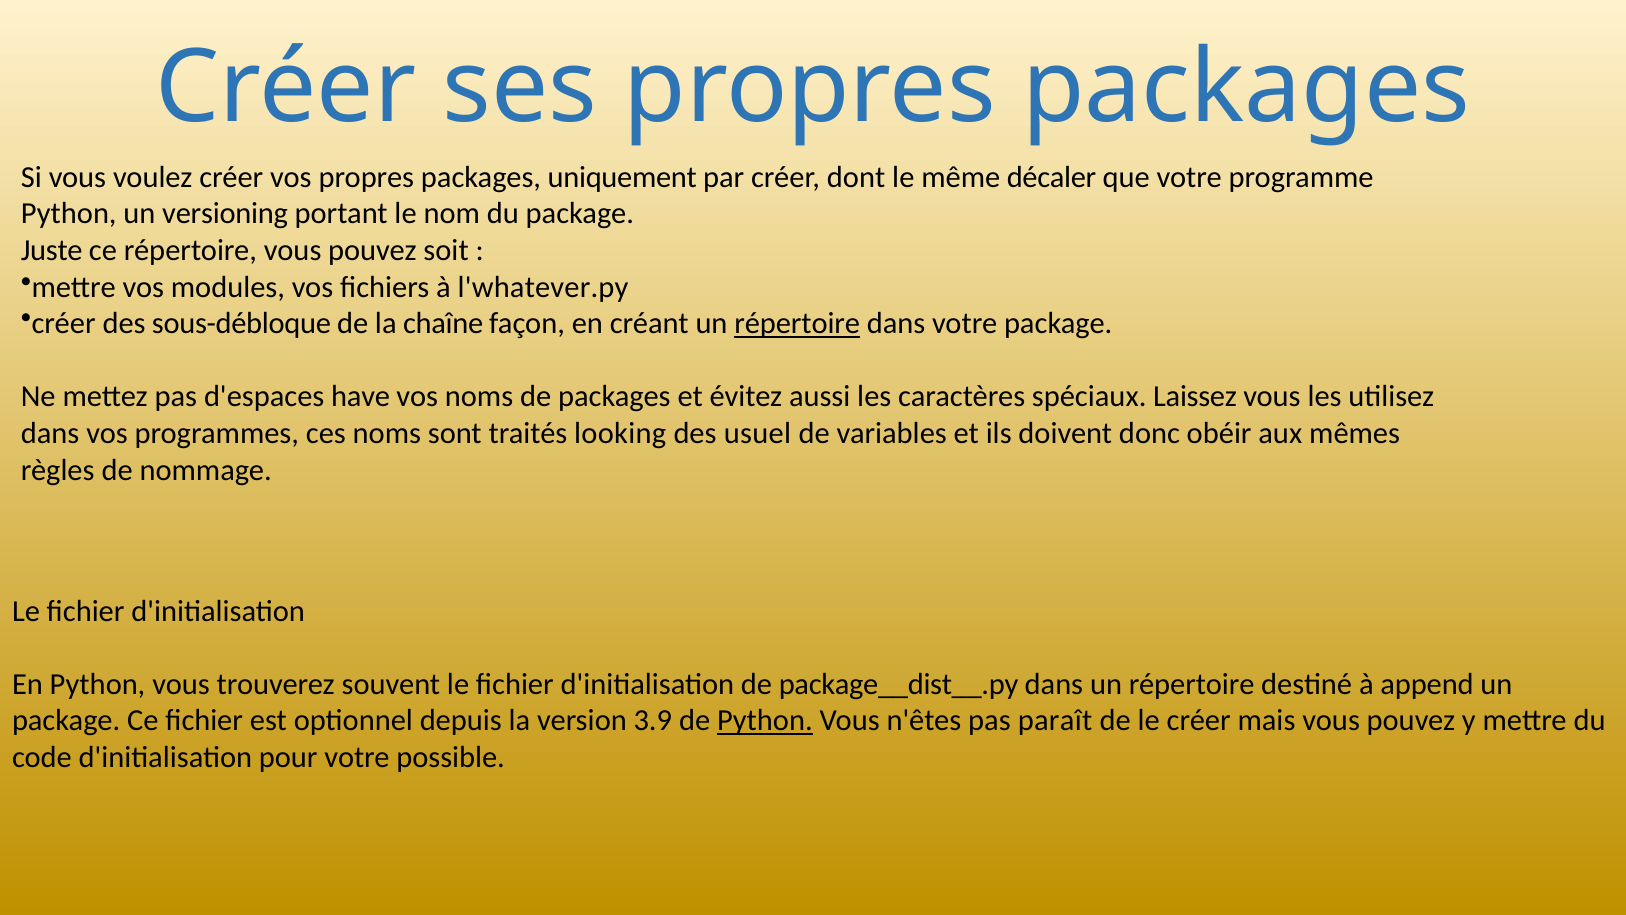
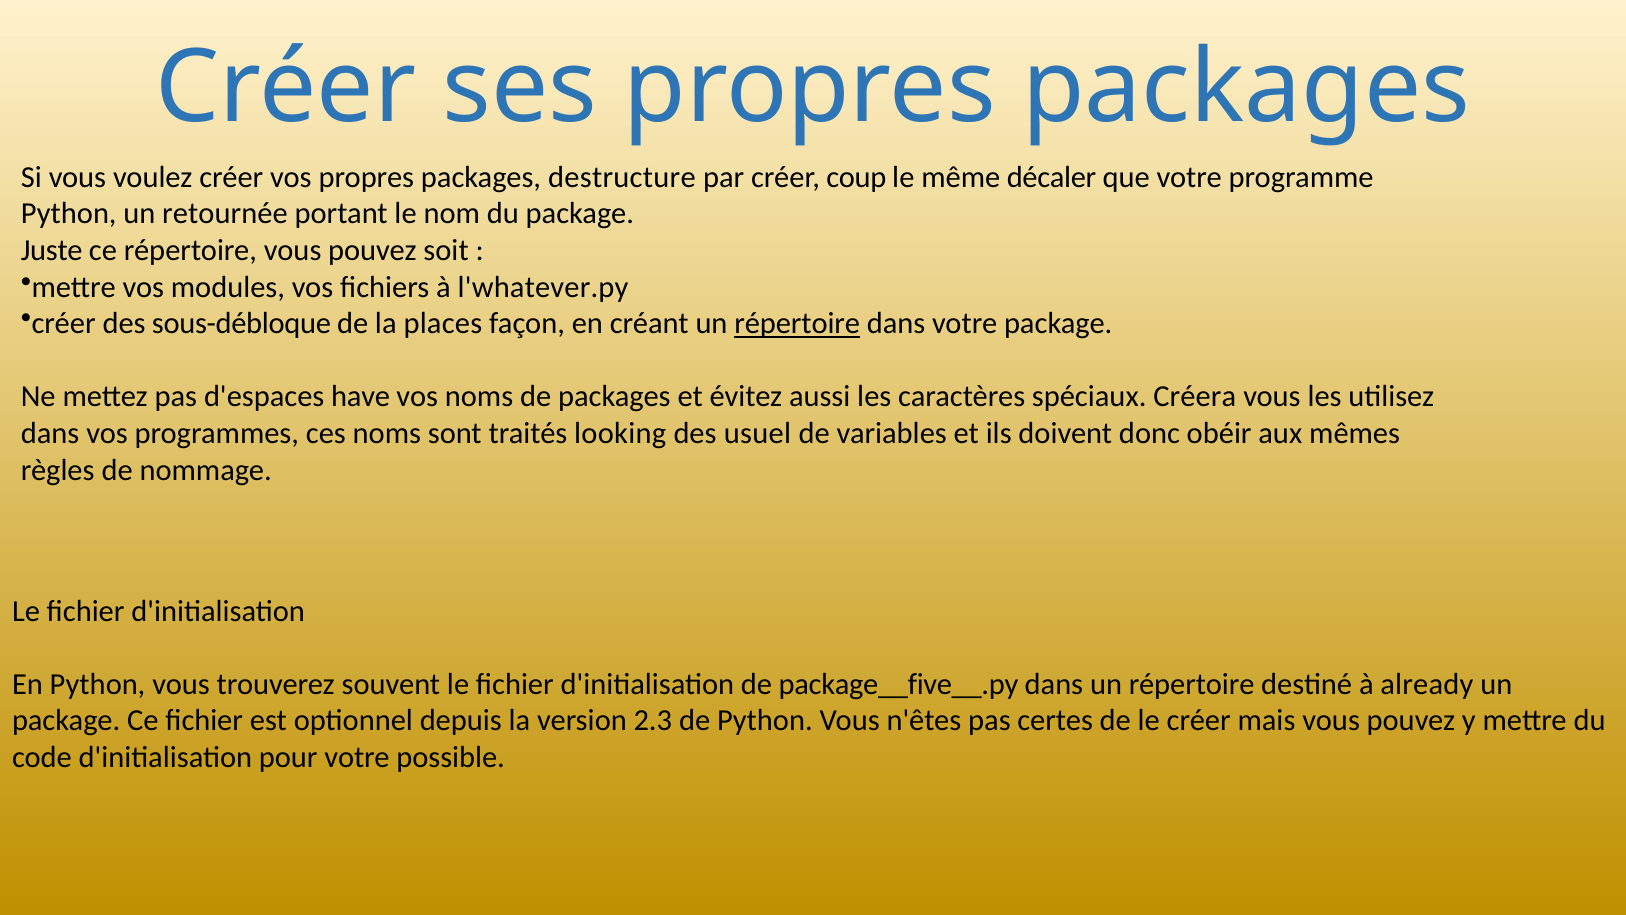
uniquement: uniquement -> destructure
dont: dont -> coup
versioning: versioning -> retournée
chaîne: chaîne -> places
Laissez: Laissez -> Créera
package__dist__.py: package__dist__.py -> package__five__.py
append: append -> already
3.9: 3.9 -> 2.3
Python at (765, 720) underline: present -> none
paraît: paraît -> certes
